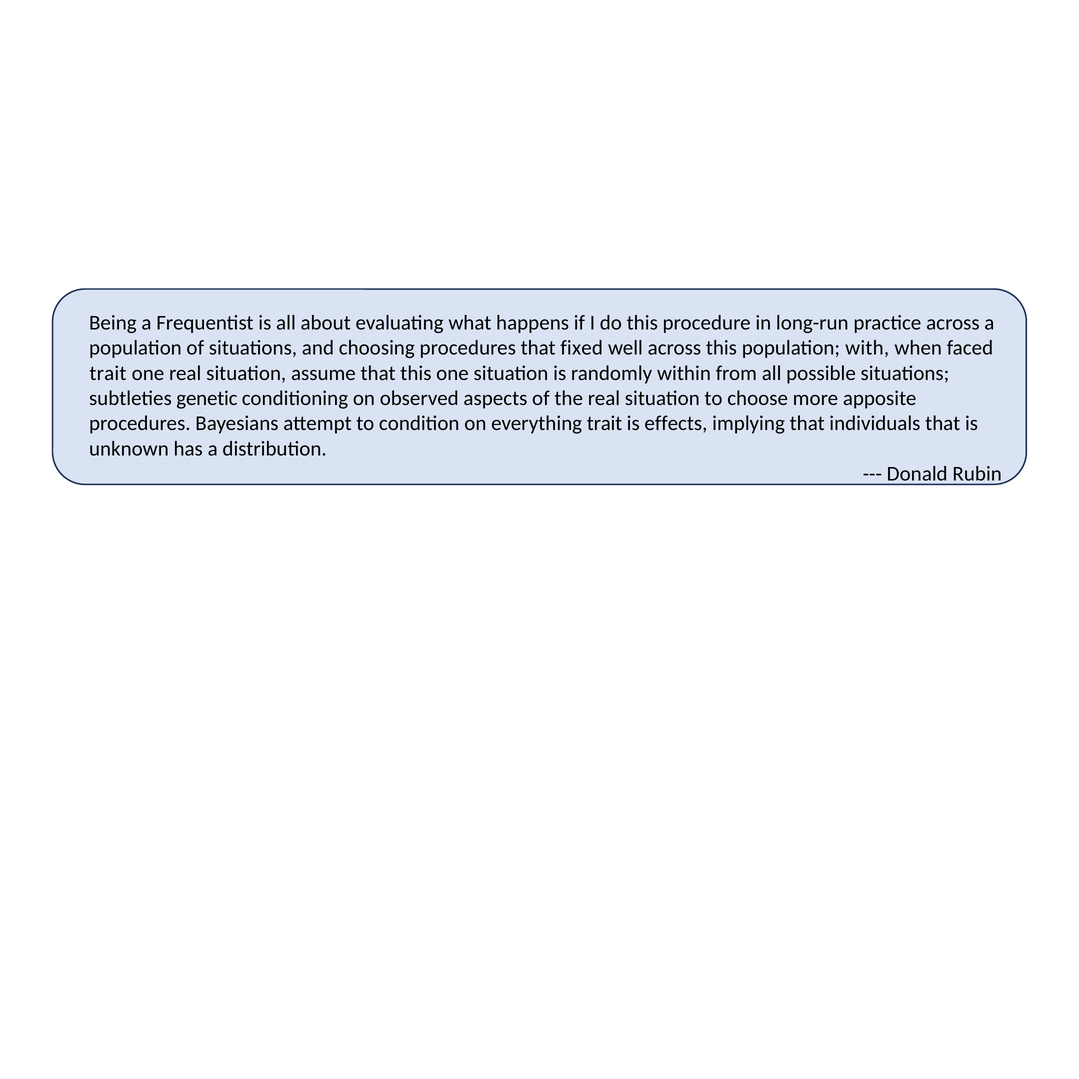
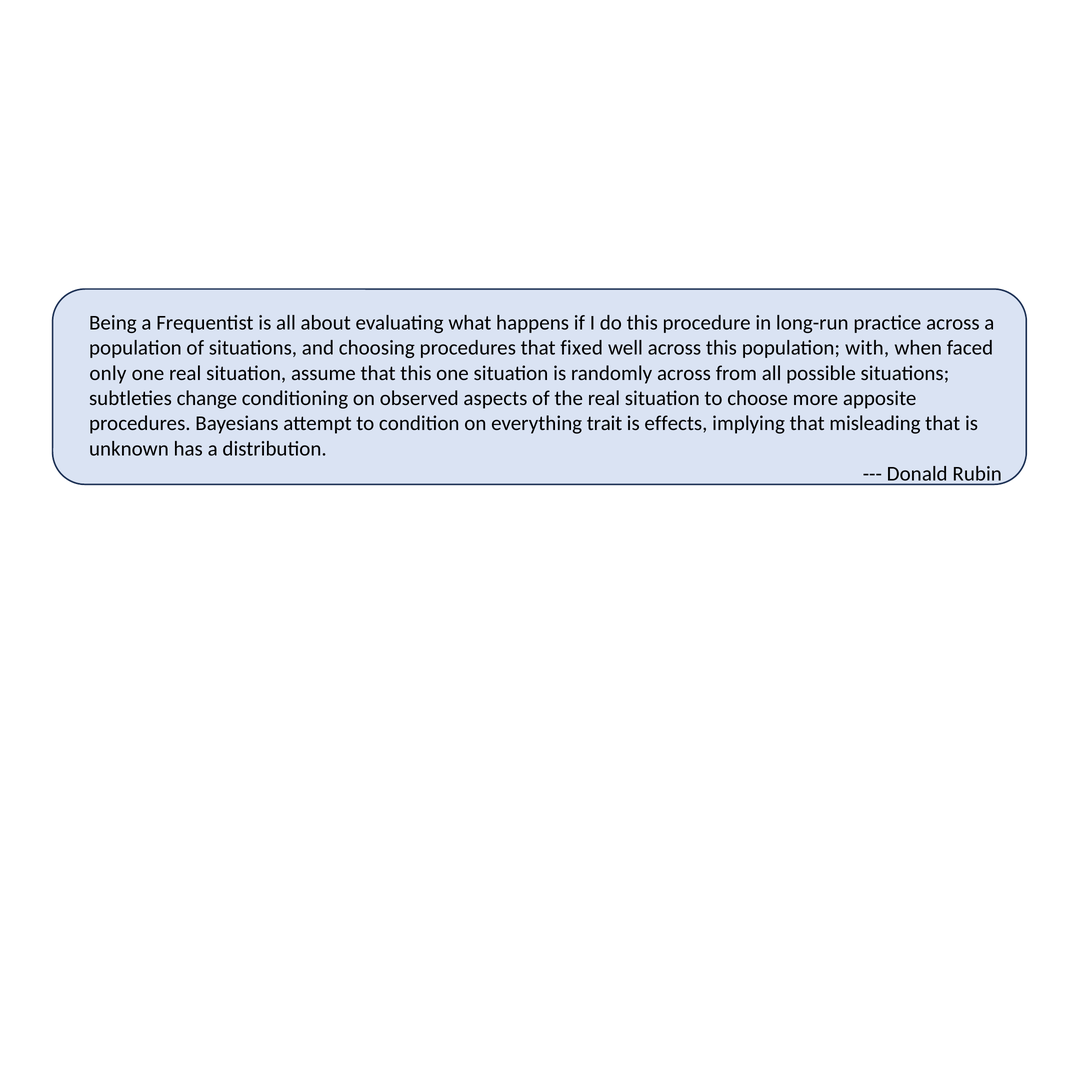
trait at (108, 373): trait -> only
randomly within: within -> across
genetic: genetic -> change
individuals: individuals -> misleading
